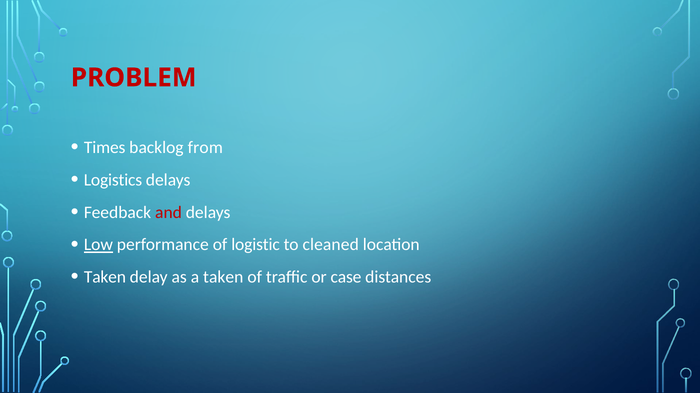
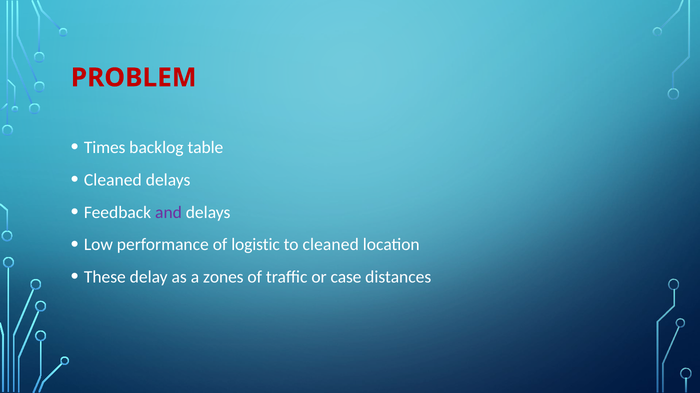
from: from -> table
Logistics at (113, 180): Logistics -> Cleaned
and colour: red -> purple
Low underline: present -> none
Taken at (105, 278): Taken -> These
a taken: taken -> zones
